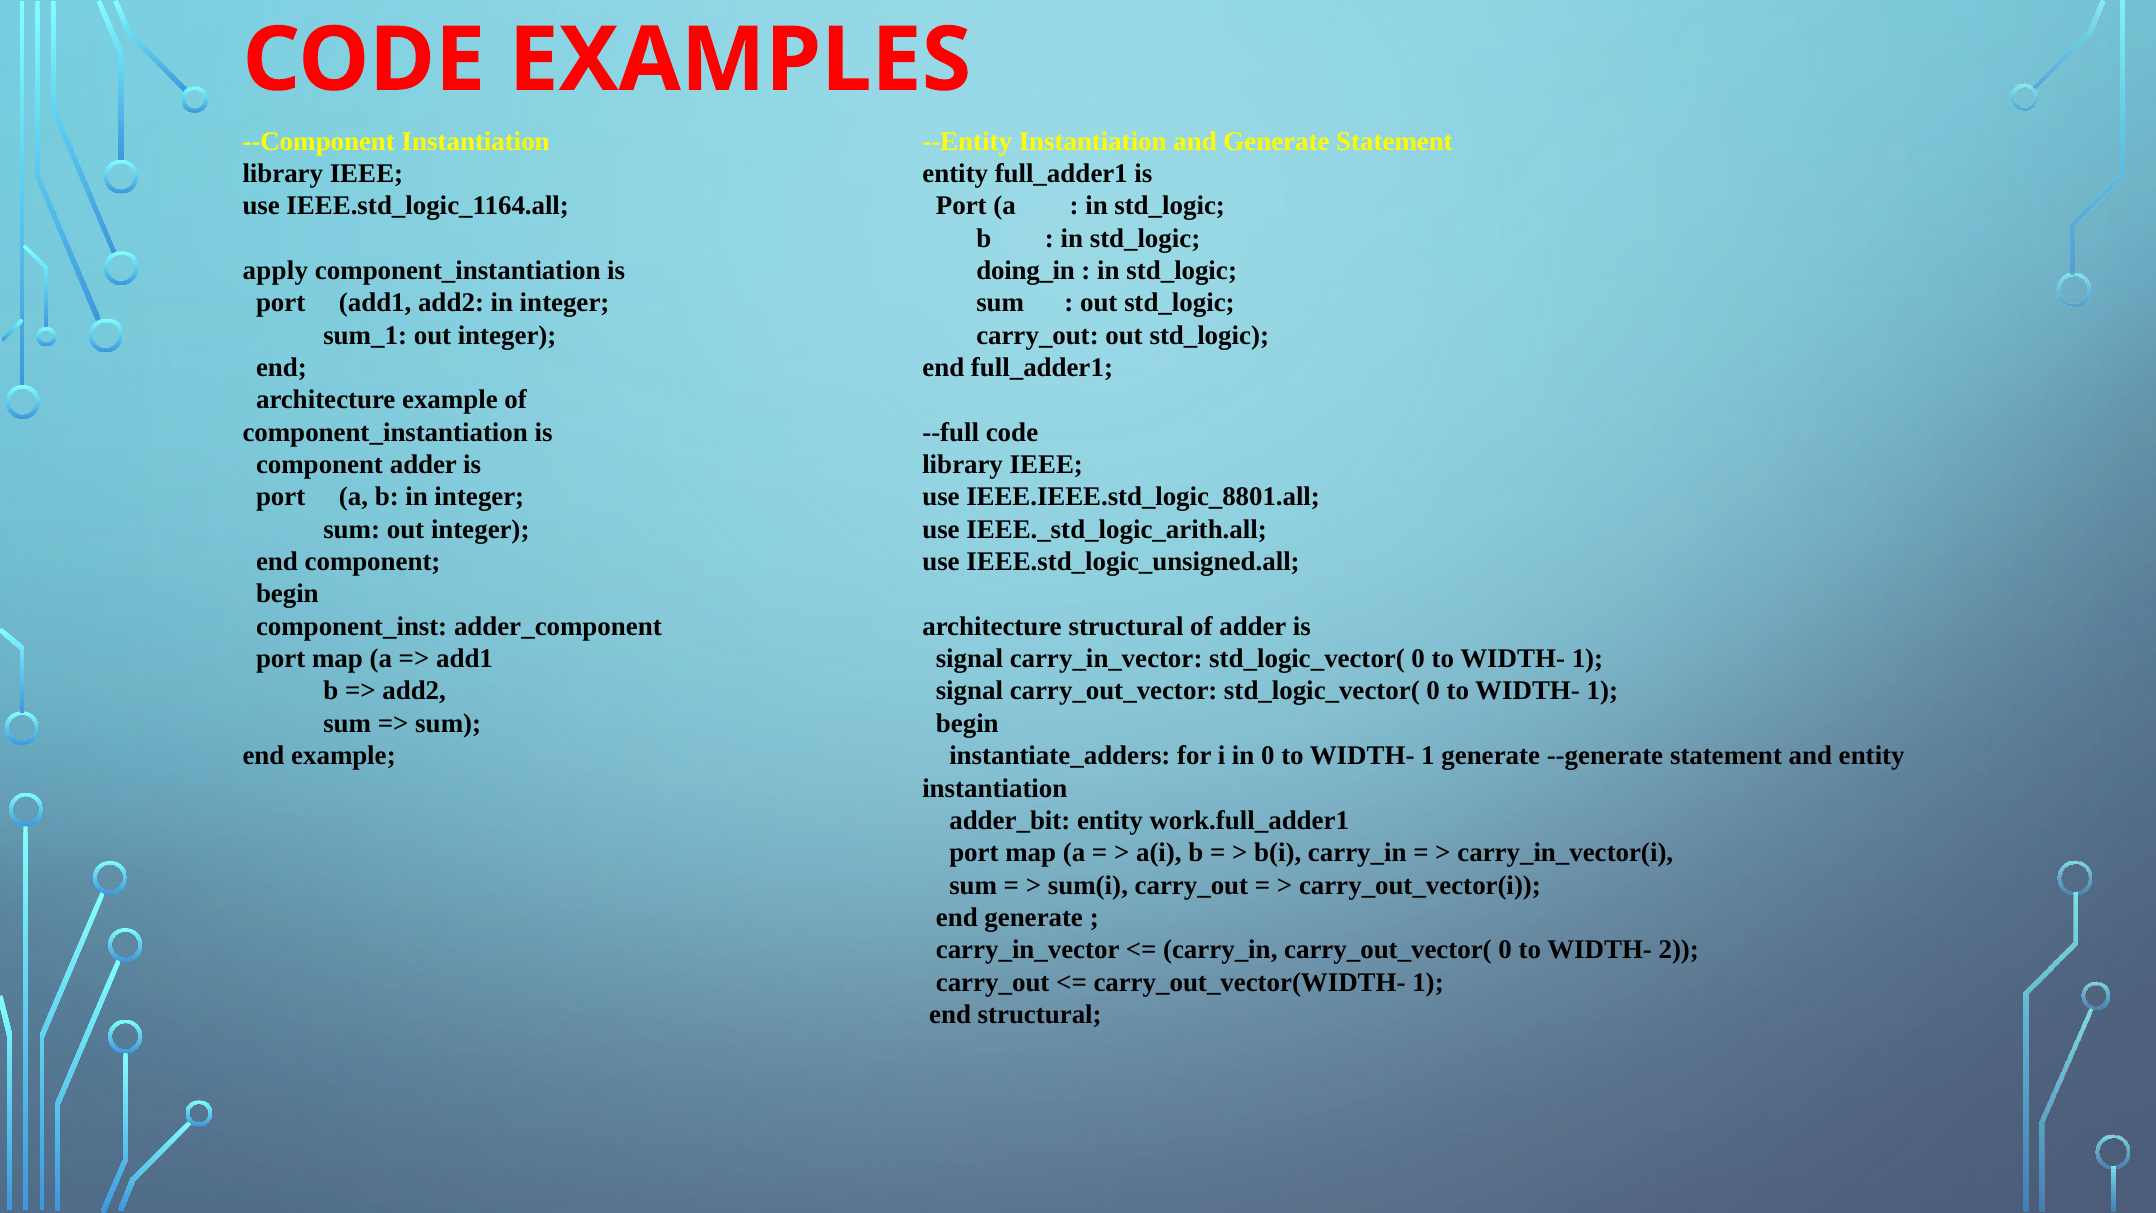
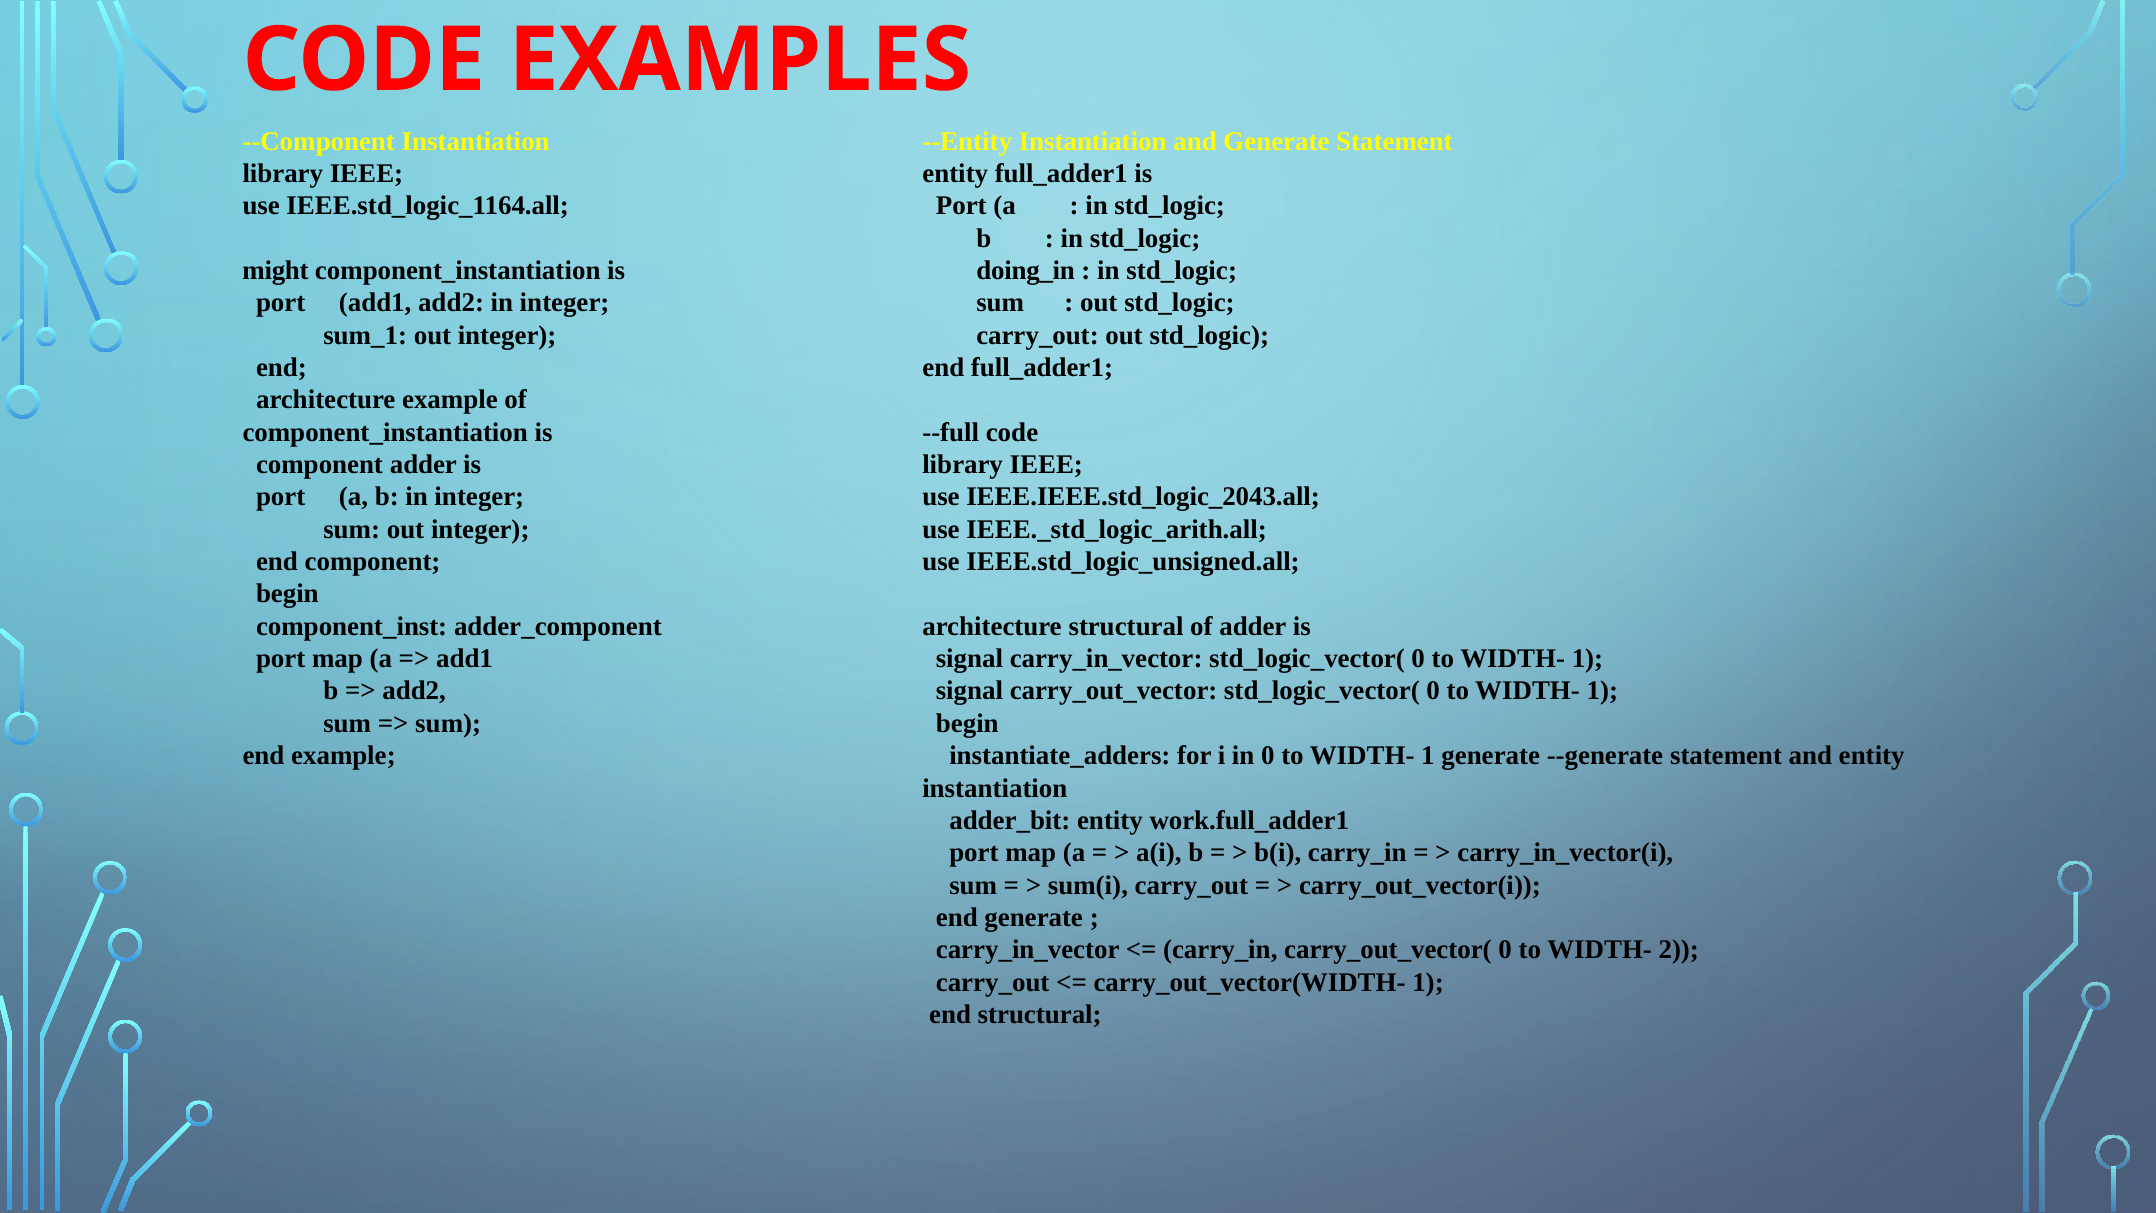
apply: apply -> might
IEEE.IEEE.std_logic_8801.all: IEEE.IEEE.std_logic_8801.all -> IEEE.IEEE.std_logic_2043.all
